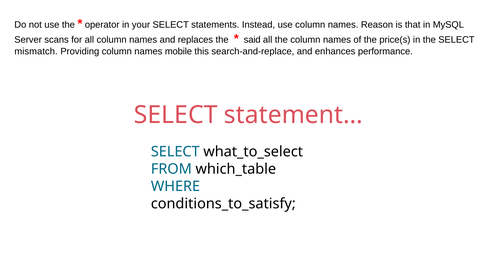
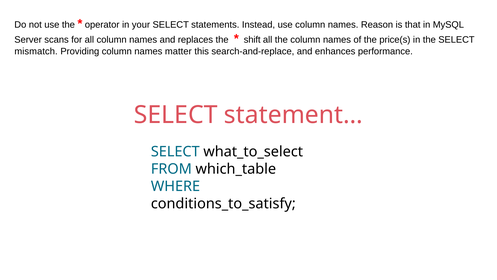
said: said -> shift
mobile: mobile -> matter
